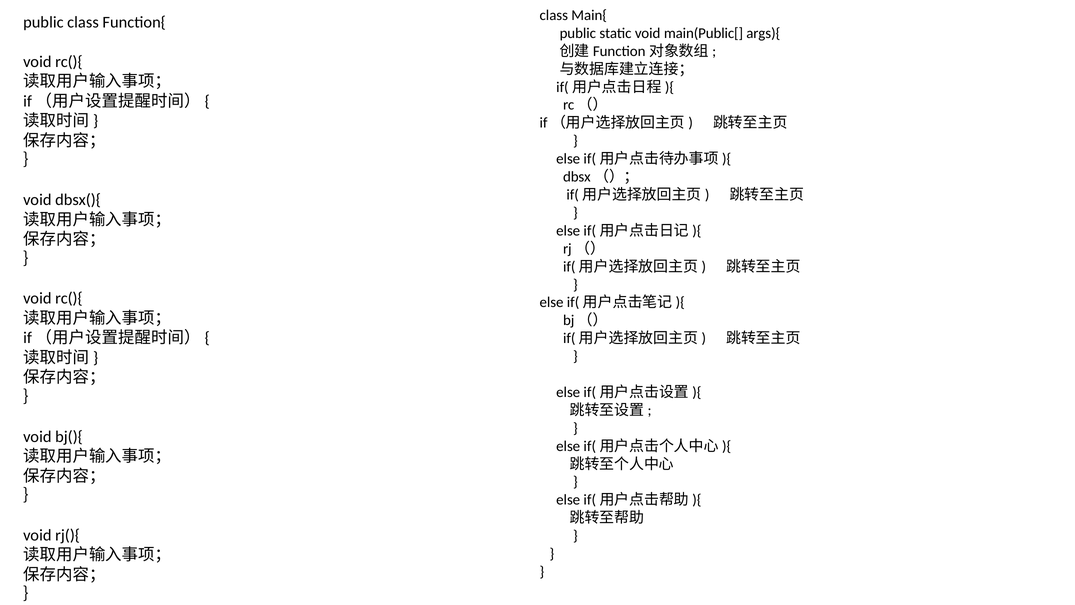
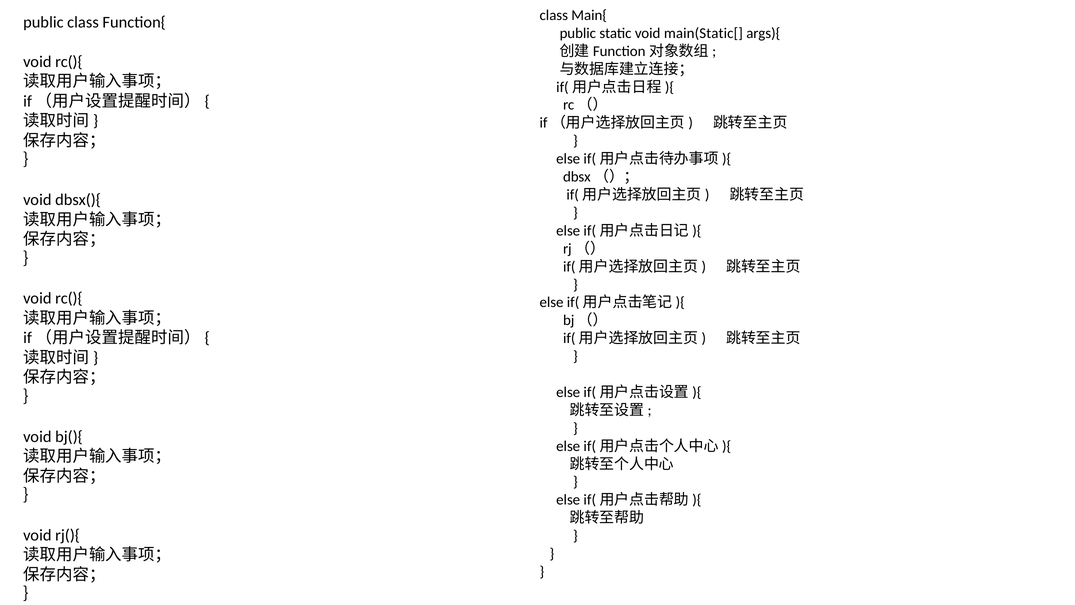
main(Public[: main(Public[ -> main(Static[
